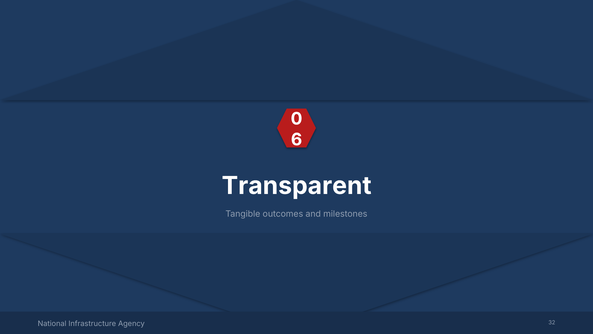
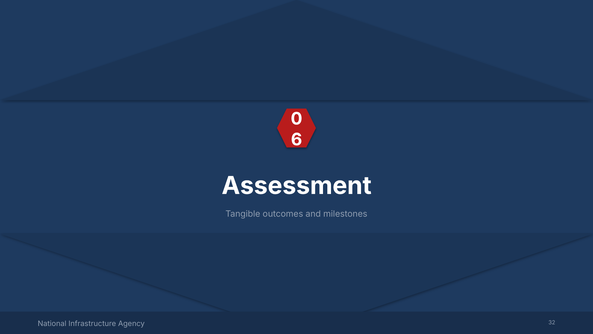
Transparent: Transparent -> Assessment
